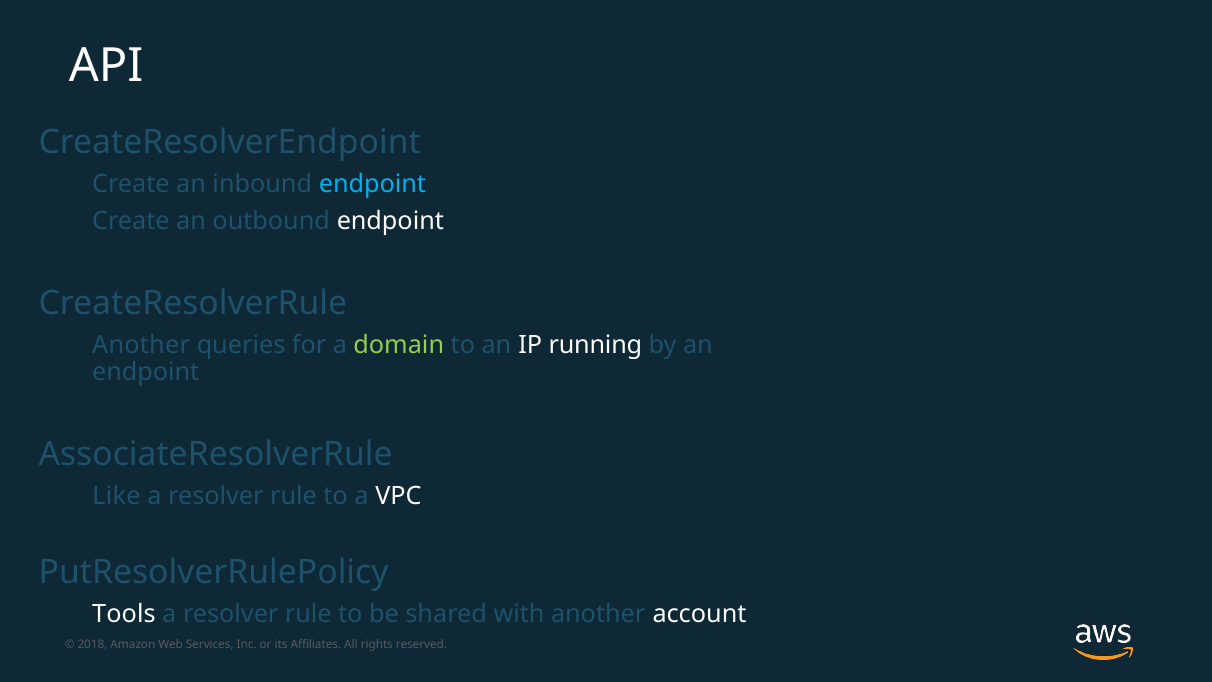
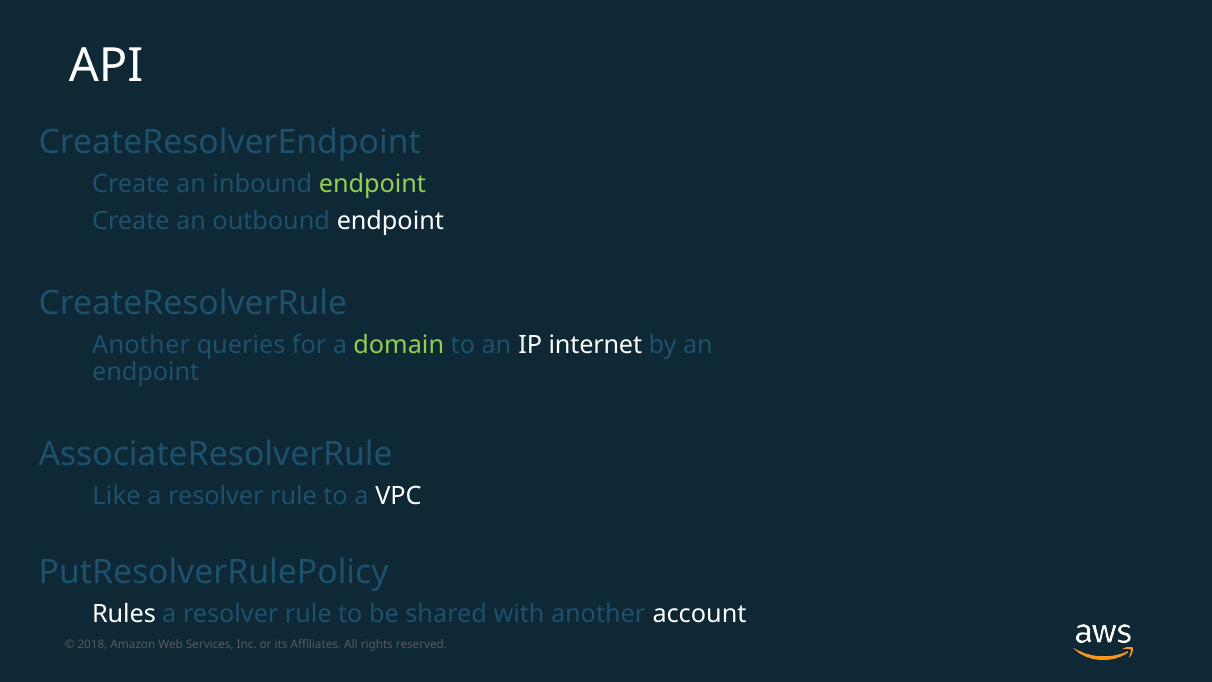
endpoint at (372, 184) colour: light blue -> light green
running: running -> internet
Tools: Tools -> Rules
